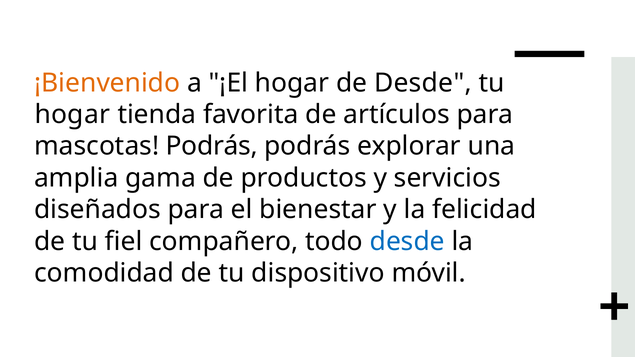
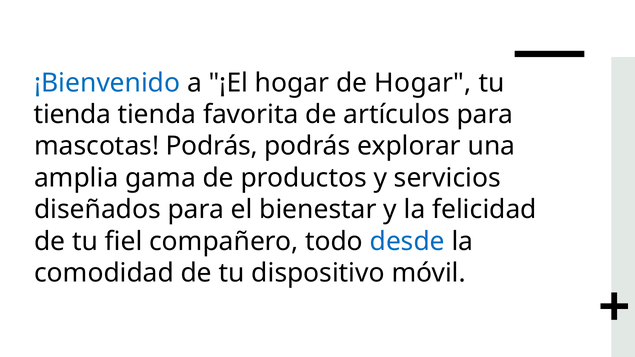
¡Bienvenido colour: orange -> blue
de Desde: Desde -> Hogar
hogar at (72, 115): hogar -> tienda
